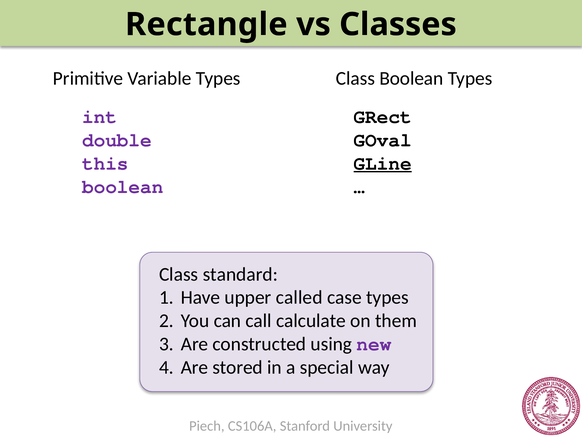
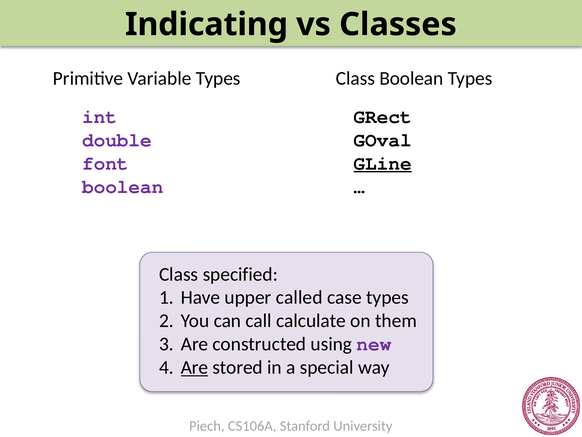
Rectangle: Rectangle -> Indicating
this: this -> font
standard: standard -> specified
Are at (195, 367) underline: none -> present
